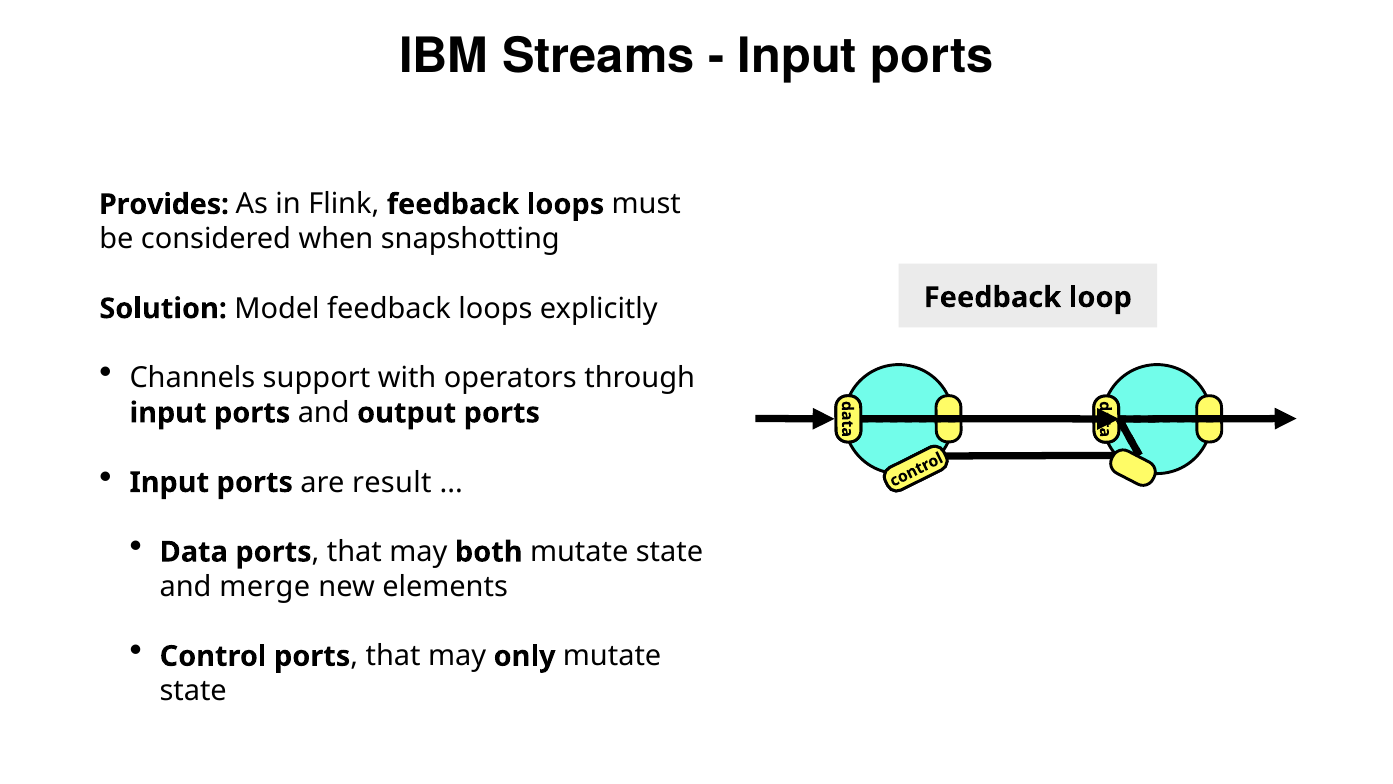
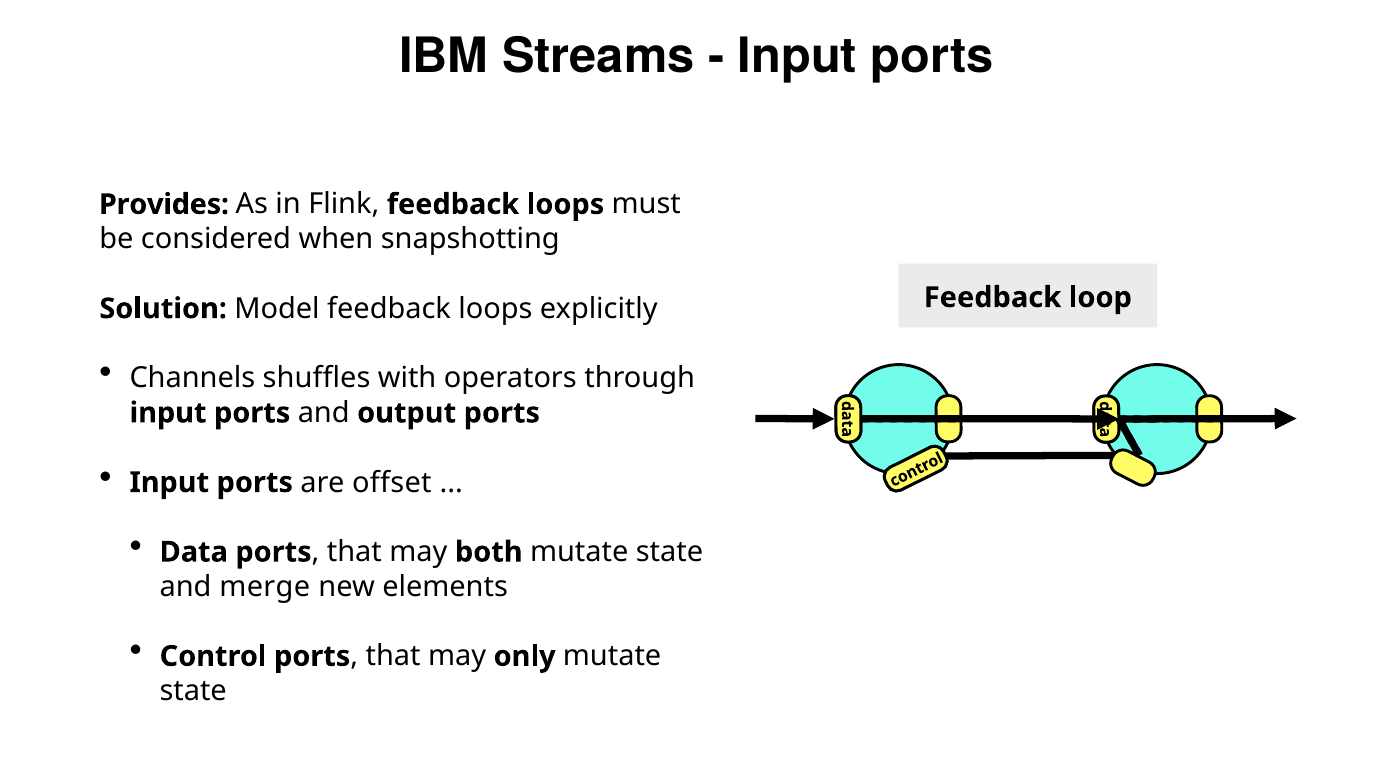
support: support -> shuffles
result: result -> offset
